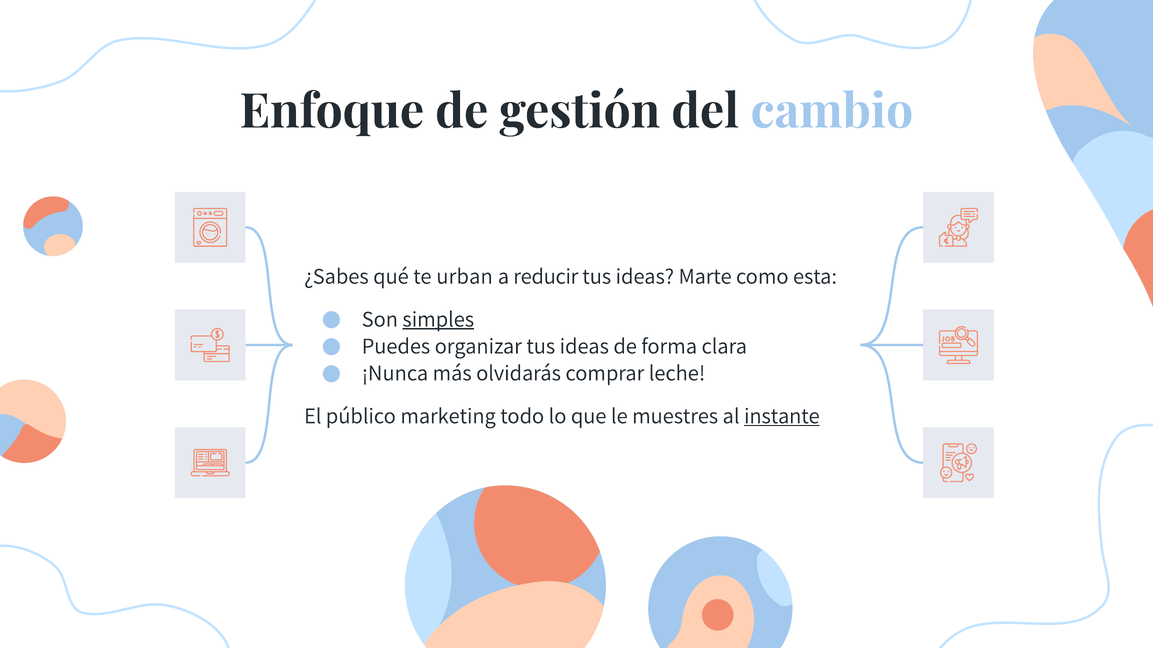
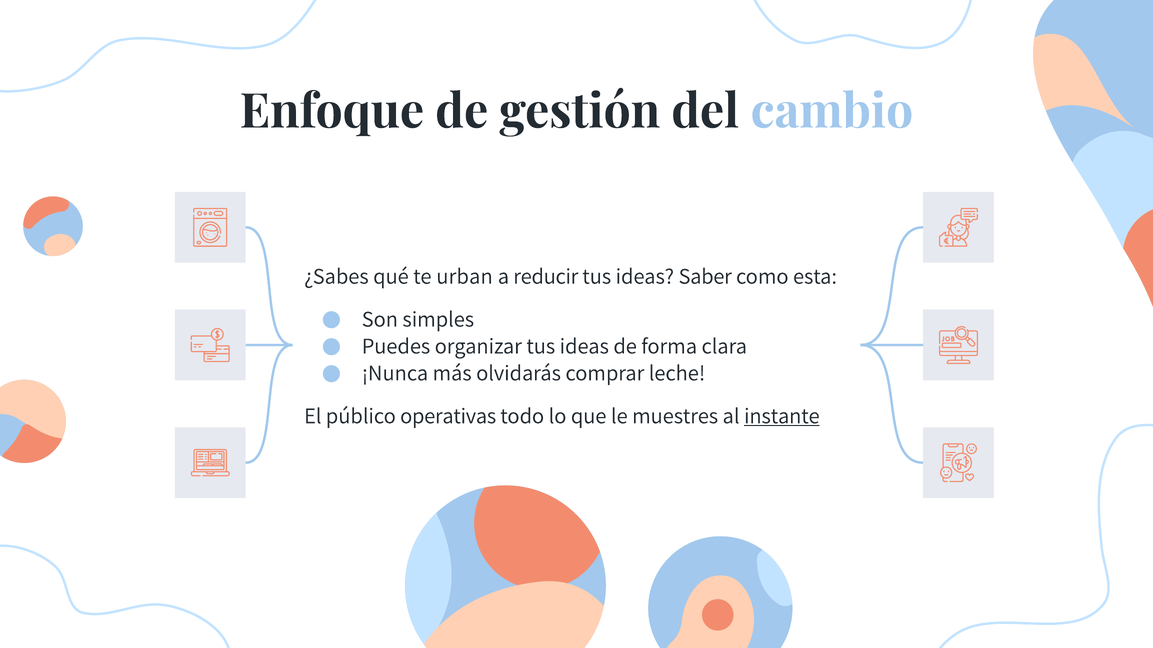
Marte: Marte -> Saber
simples underline: present -> none
marketing: marketing -> operativas
